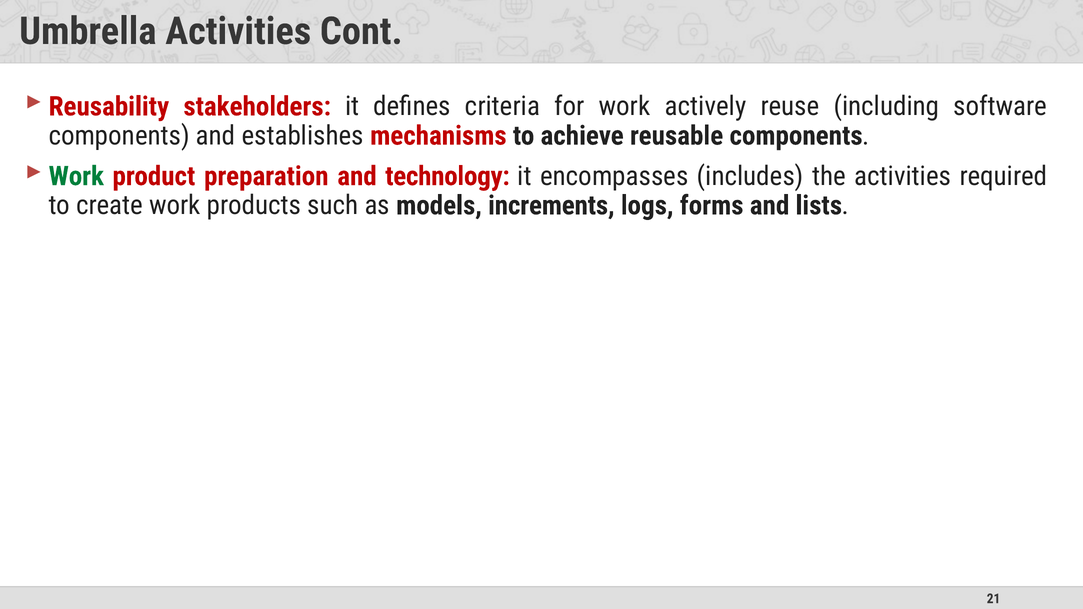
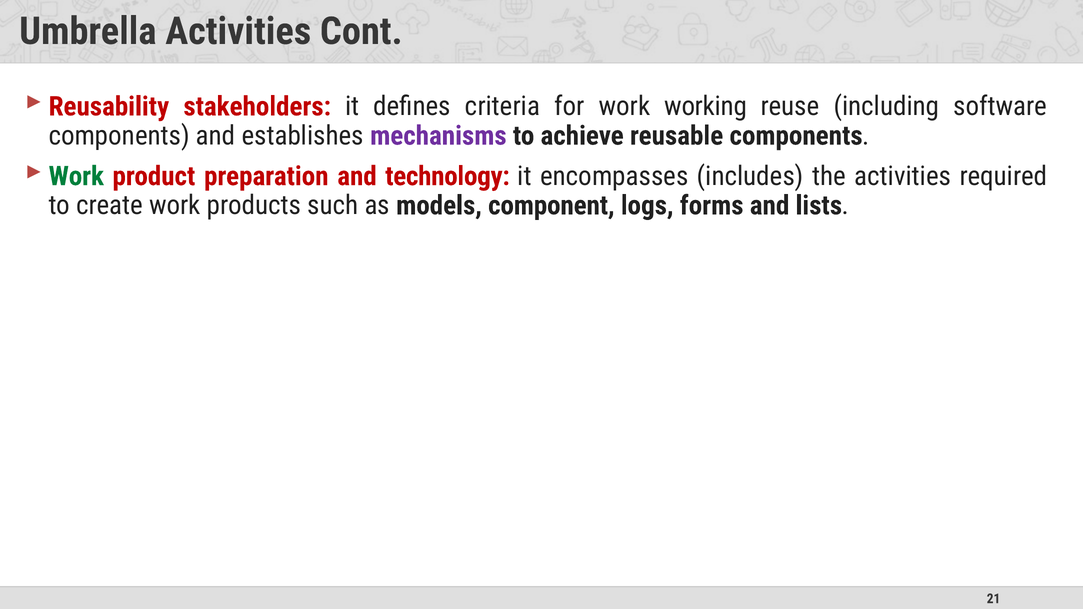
actively: actively -> working
mechanisms colour: red -> purple
increments: increments -> component
